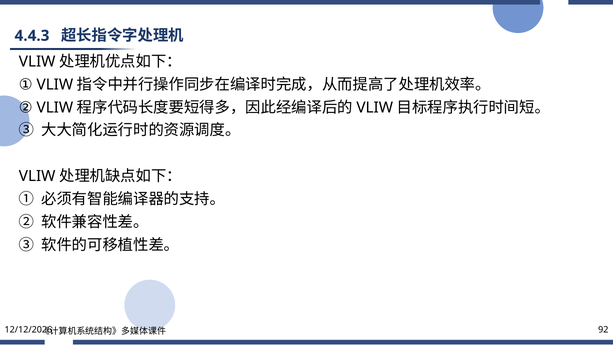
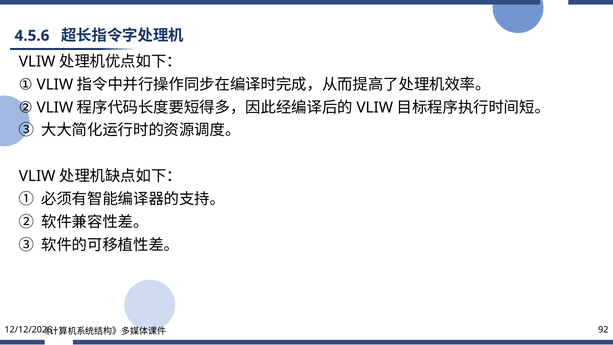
4.4.3: 4.4.3 -> 4.5.6
